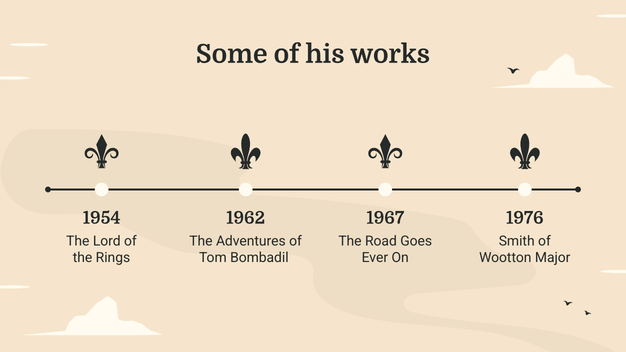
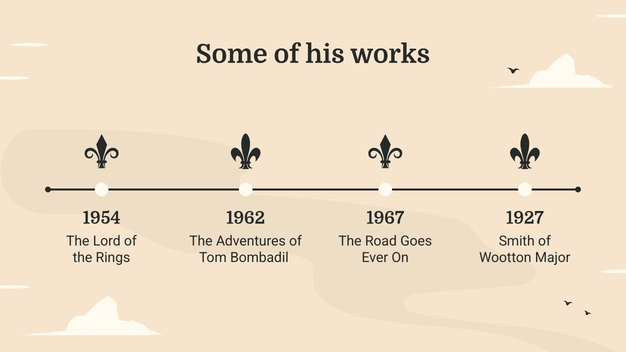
1976: 1976 -> 1927
